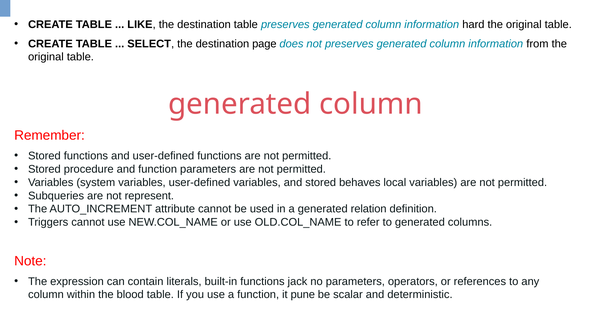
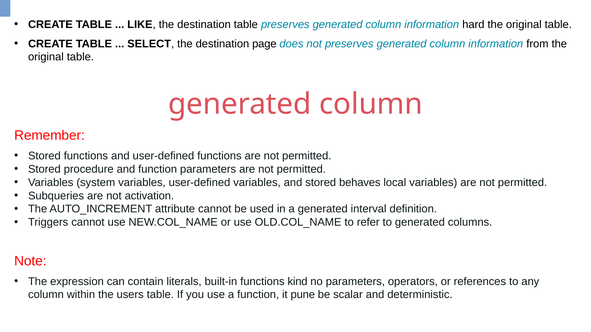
represent: represent -> activation
relation: relation -> interval
jack: jack -> kind
blood: blood -> users
